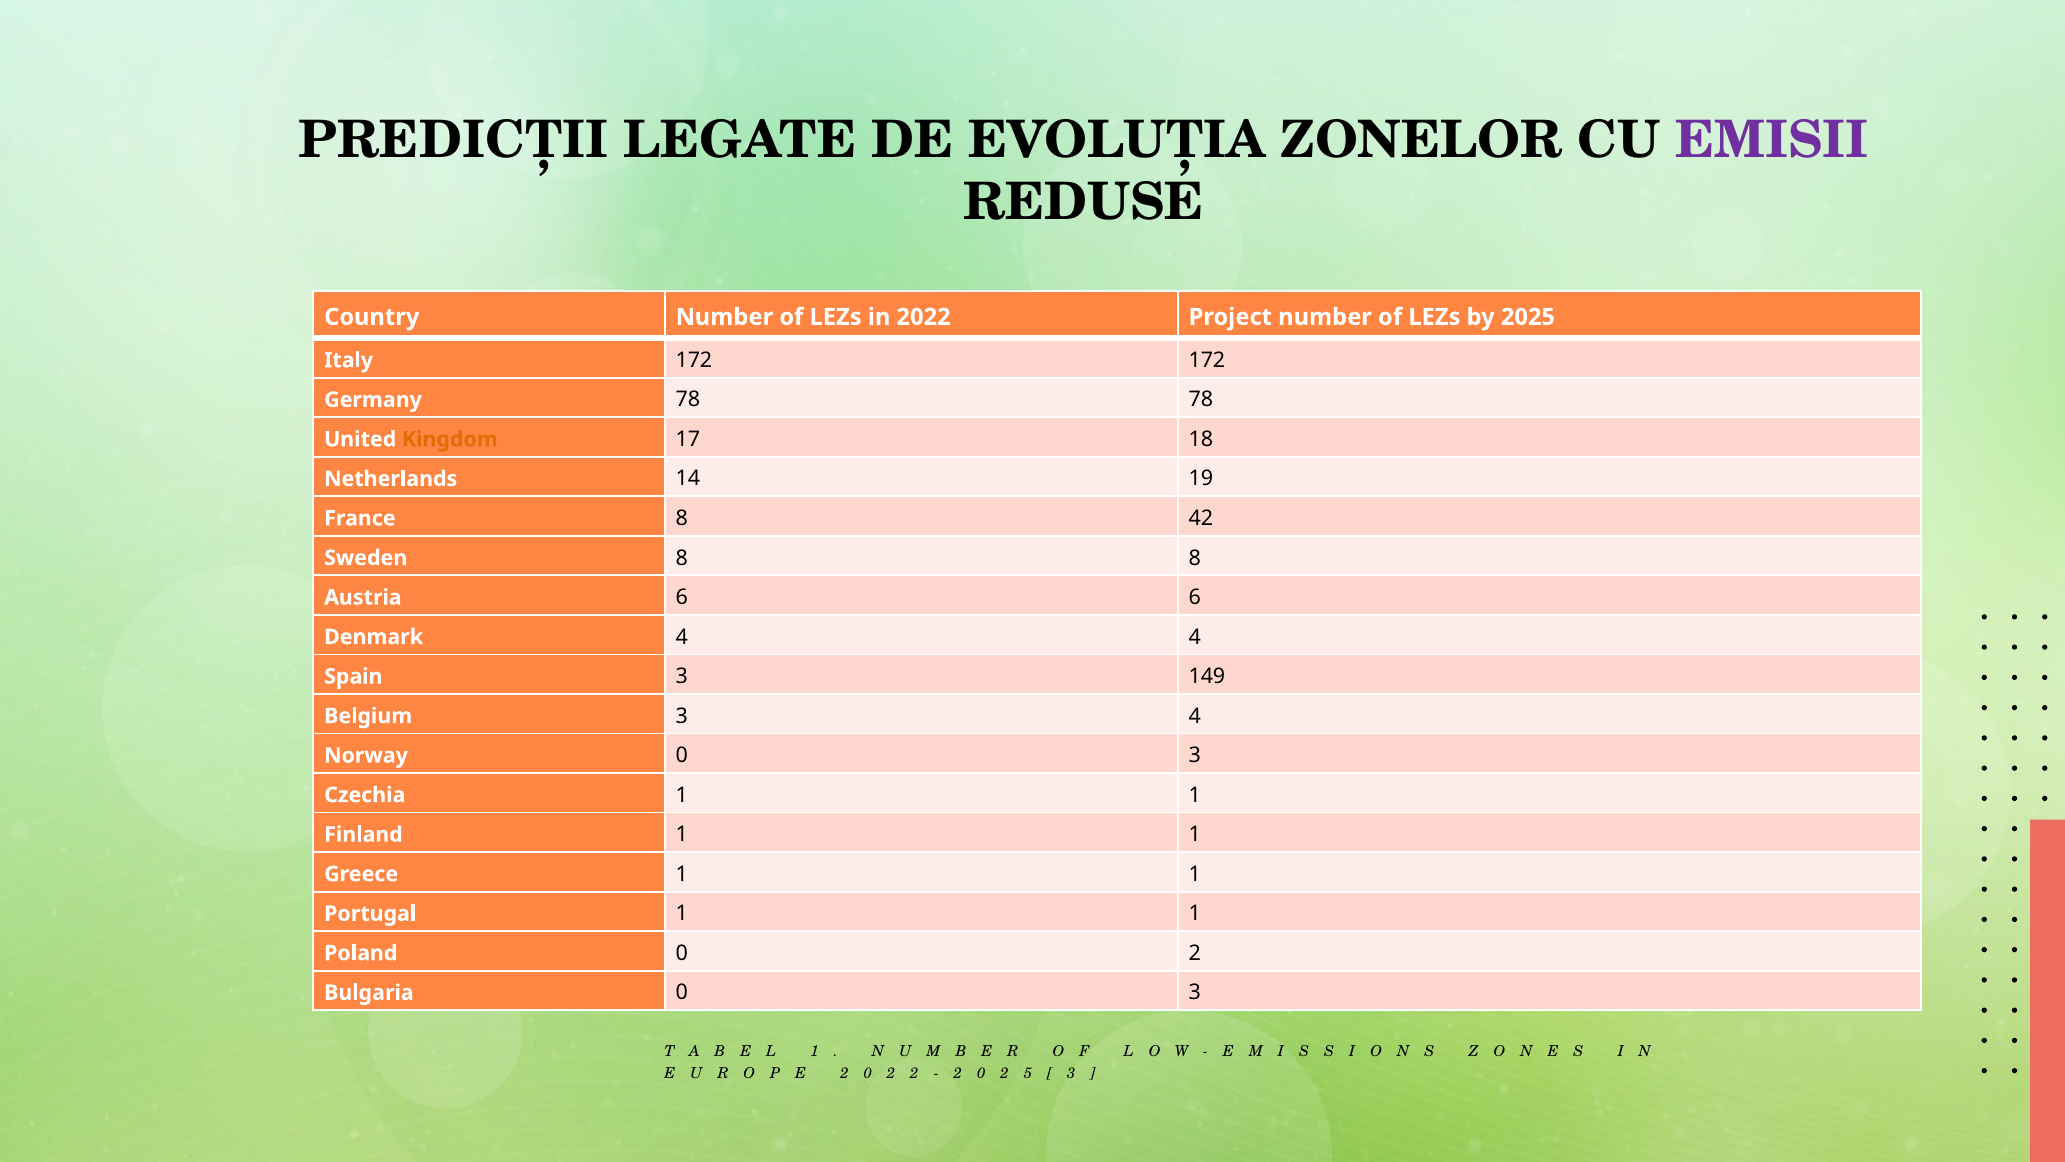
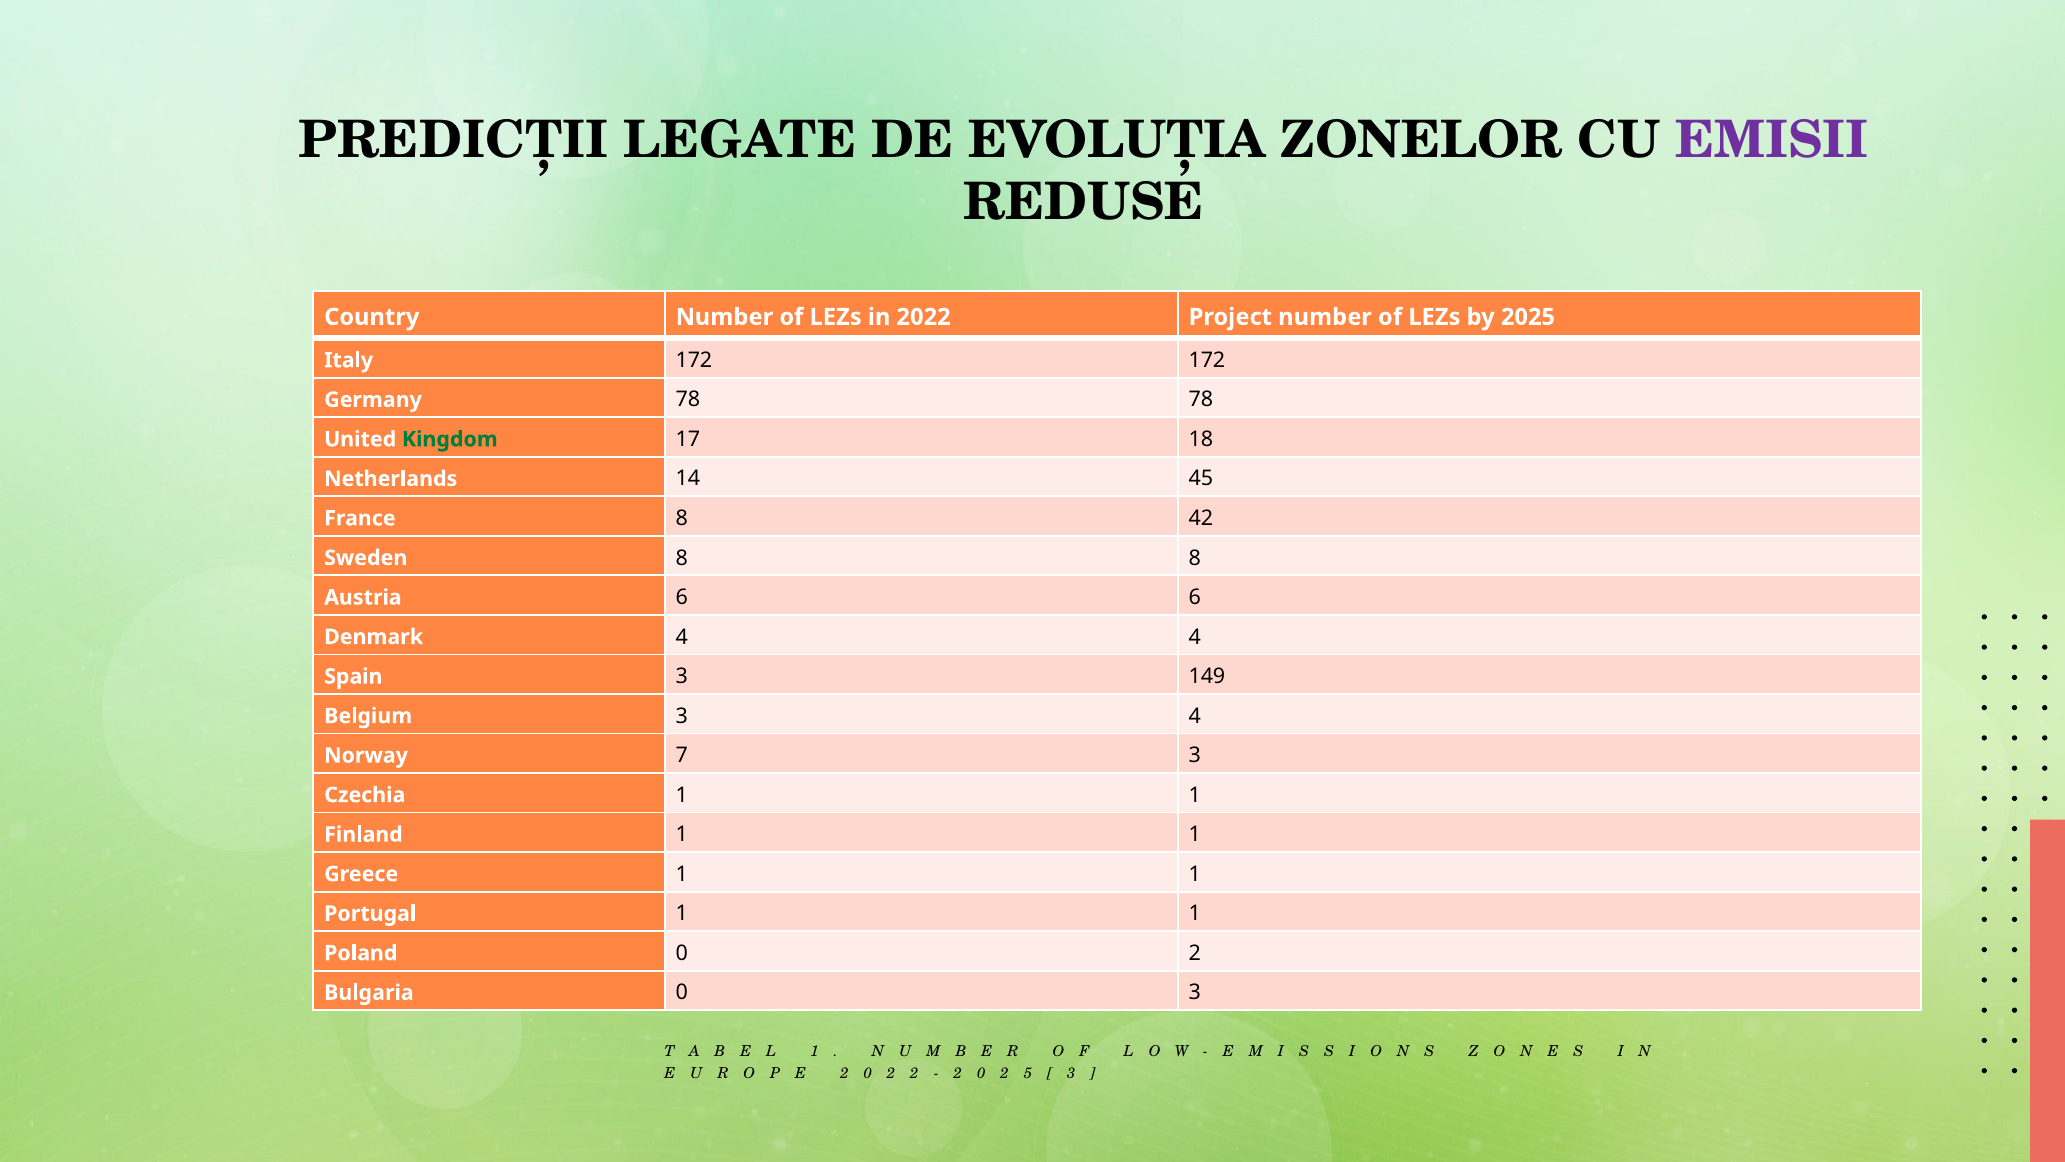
Kingdom colour: orange -> green
19: 19 -> 45
Norway 0: 0 -> 7
